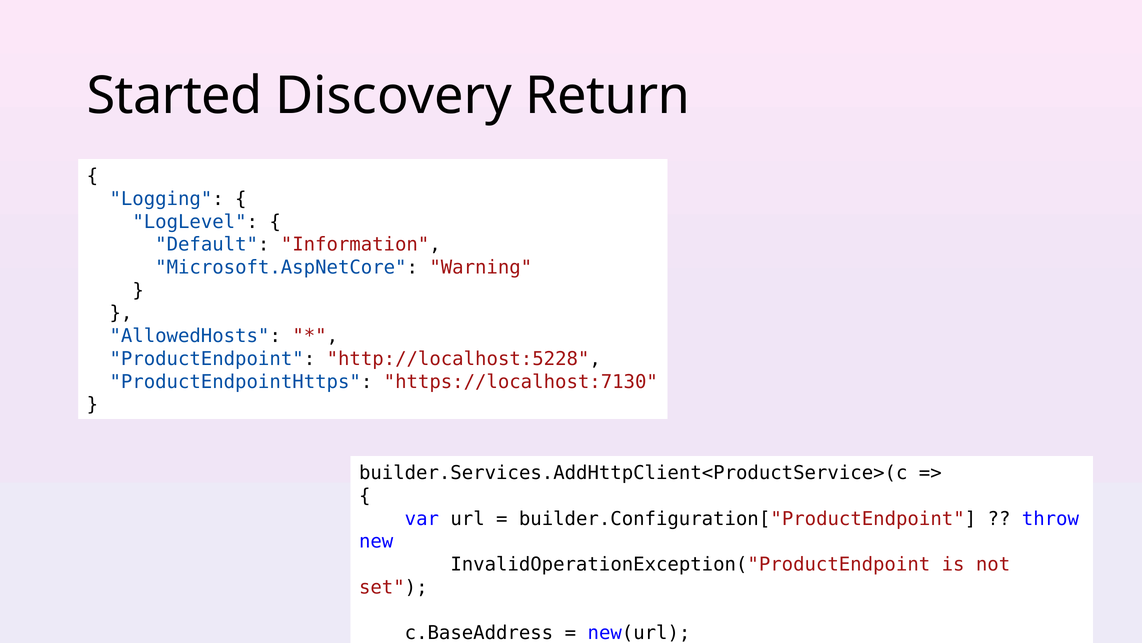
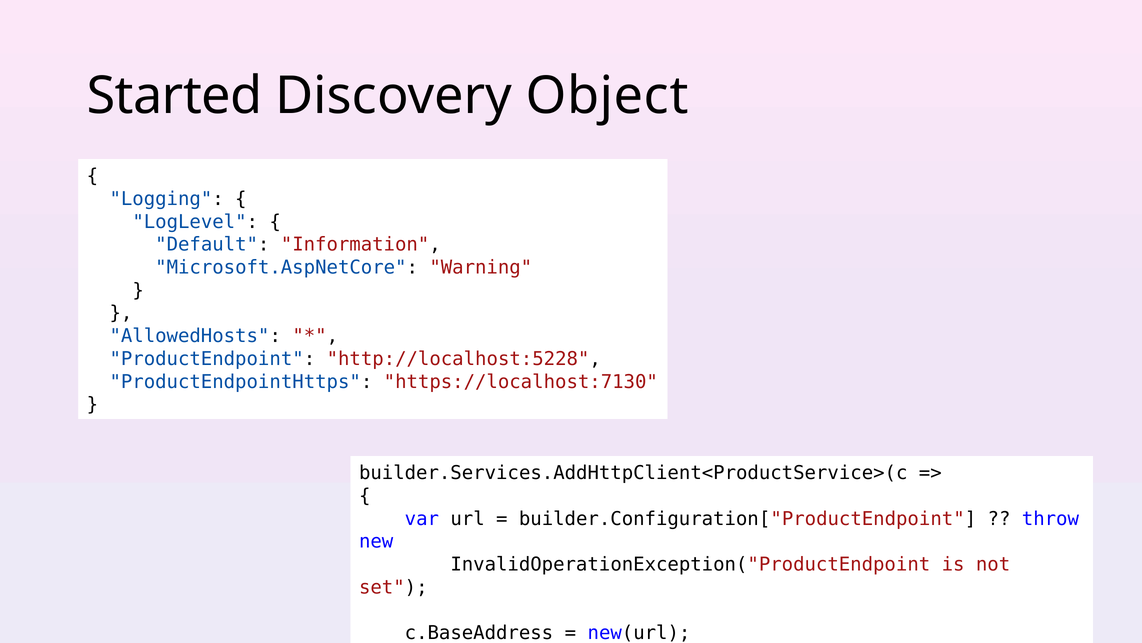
Return: Return -> Object
